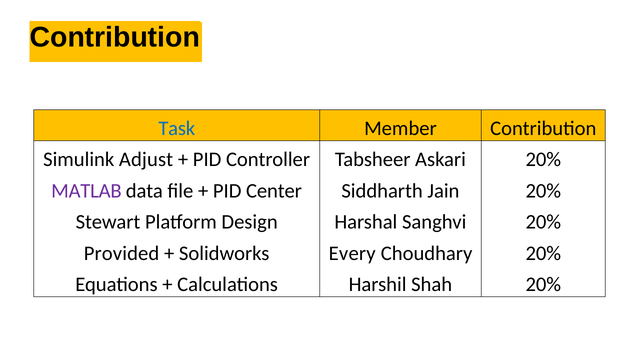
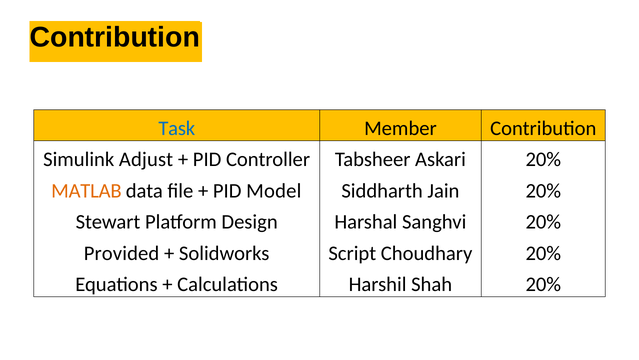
MATLAB colour: purple -> orange
Center: Center -> Model
Every: Every -> Script
